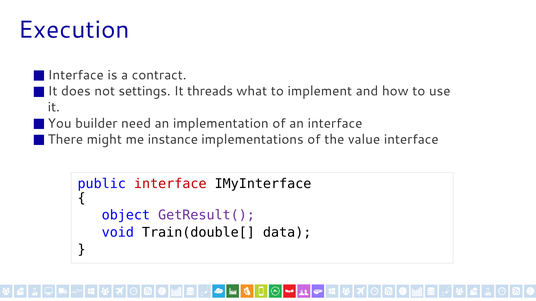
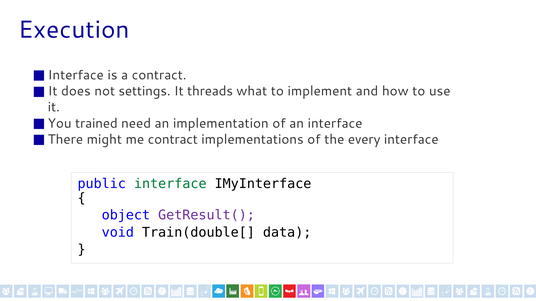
builder: builder -> trained
me instance: instance -> contract
value: value -> every
interface at (170, 184) colour: red -> green
